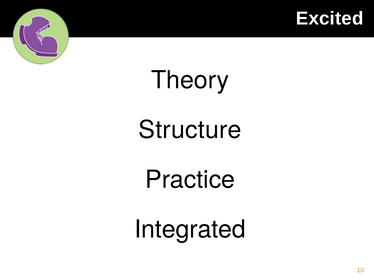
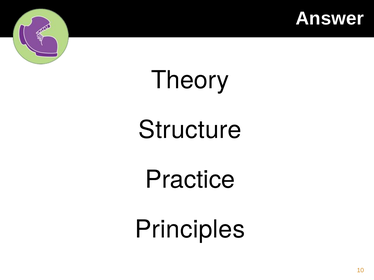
Excited: Excited -> Answer
Integrated: Integrated -> Principles
